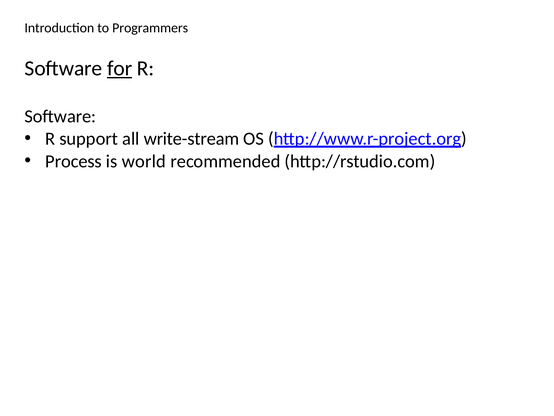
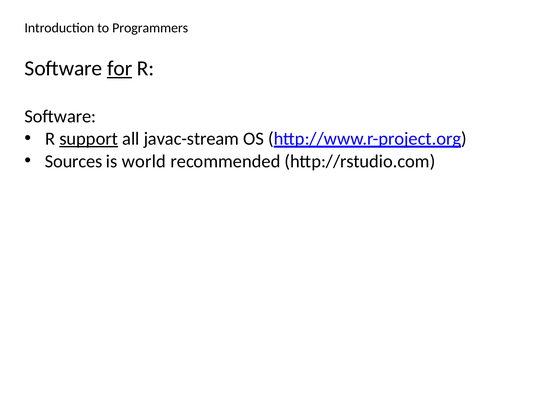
support underline: none -> present
write-stream: write-stream -> javac-stream
Process: Process -> Sources
